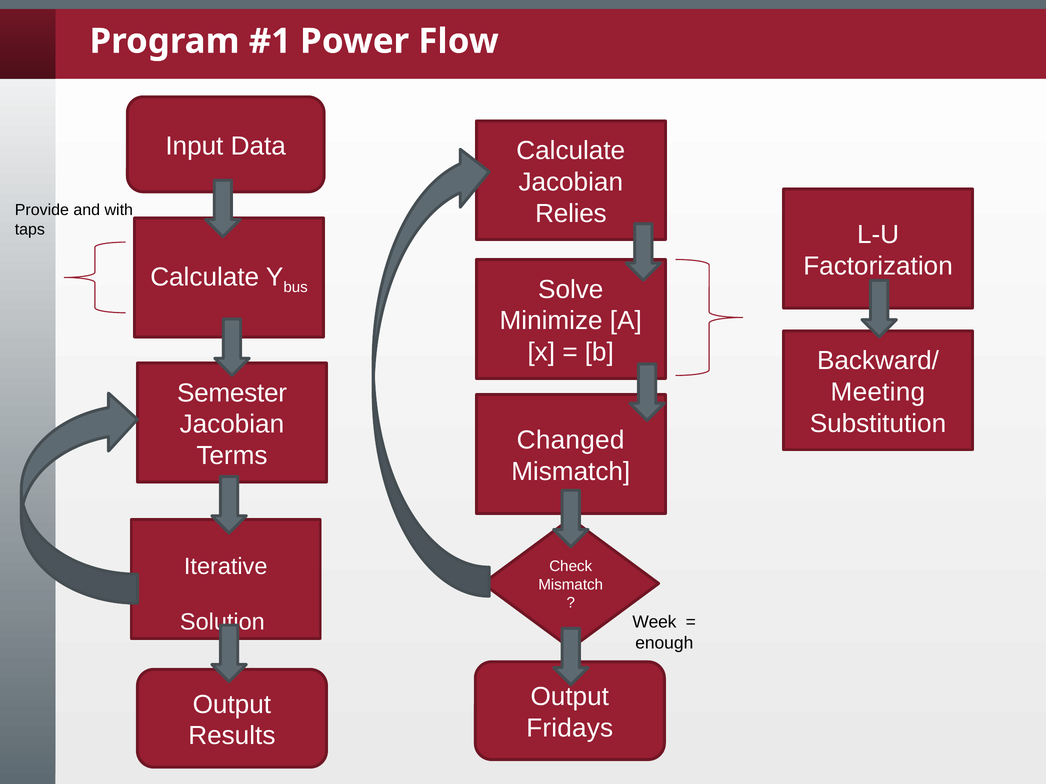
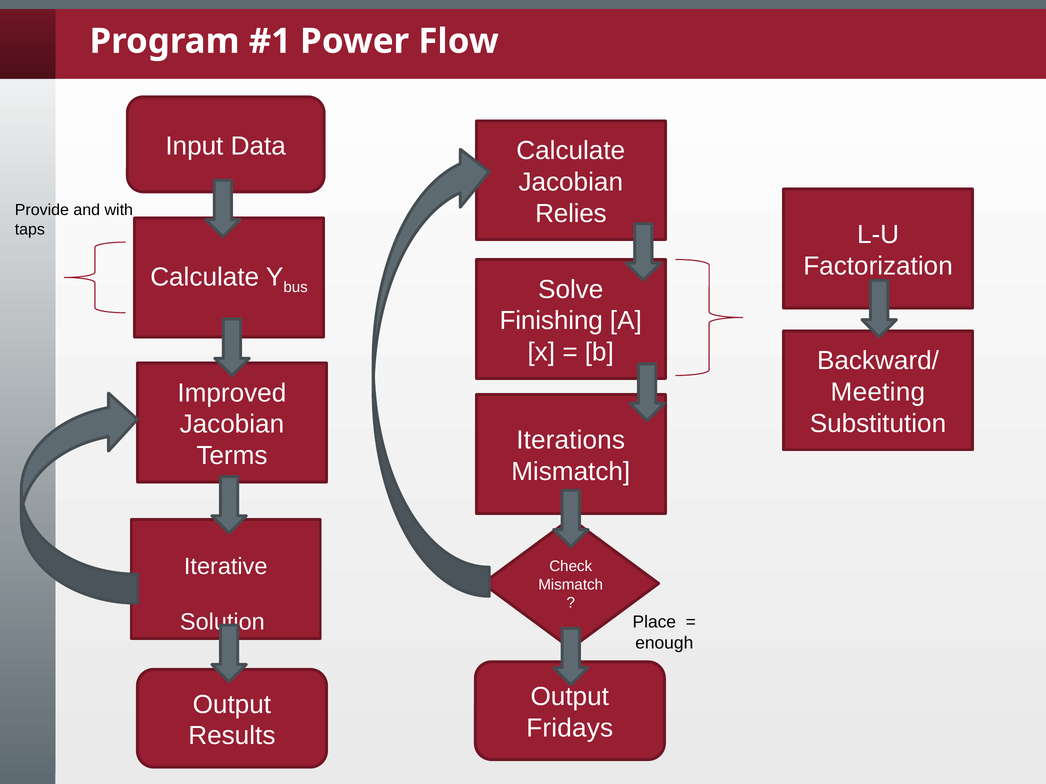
Minimize: Minimize -> Finishing
Semester: Semester -> Improved
Changed: Changed -> Iterations
Week: Week -> Place
